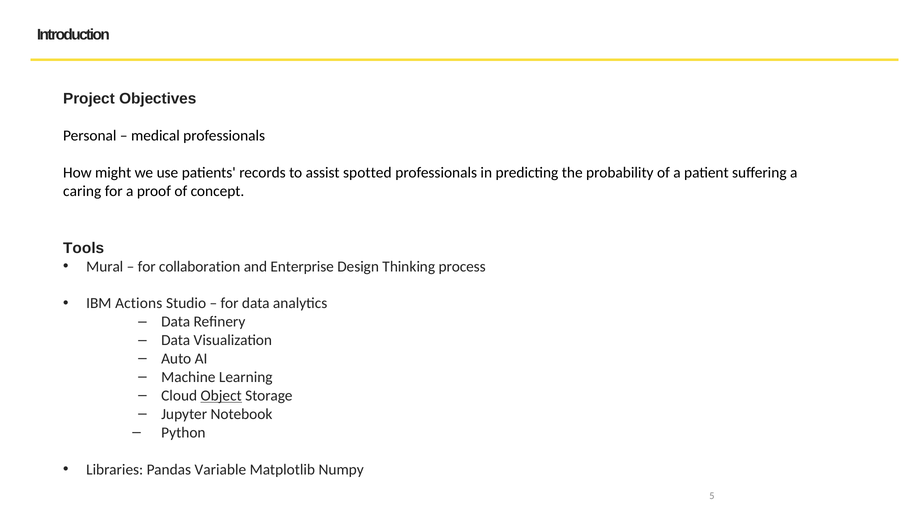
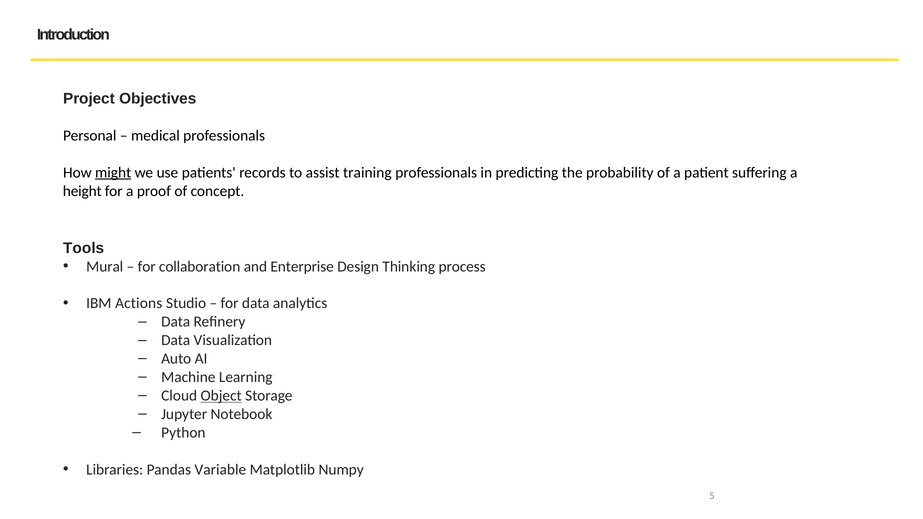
might underline: none -> present
spotted: spotted -> training
caring: caring -> height
